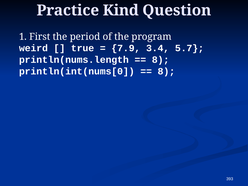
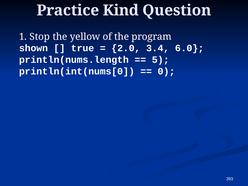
First: First -> Stop
period: period -> yellow
weird: weird -> shown
7.9: 7.9 -> 2.0
5.7: 5.7 -> 6.0
8 at (161, 60): 8 -> 5
8 at (166, 71): 8 -> 0
